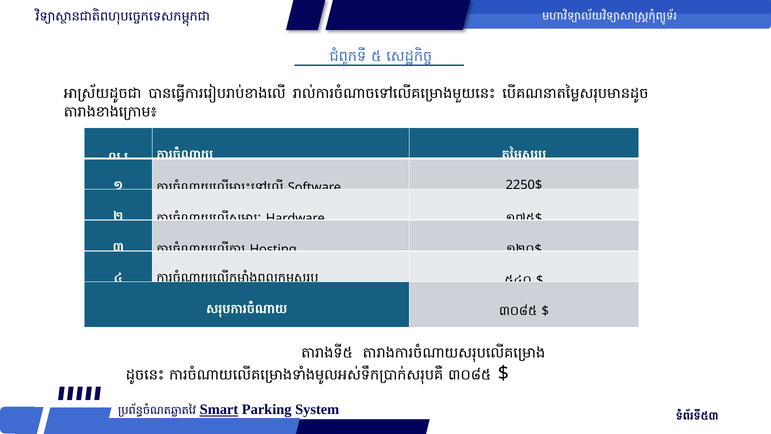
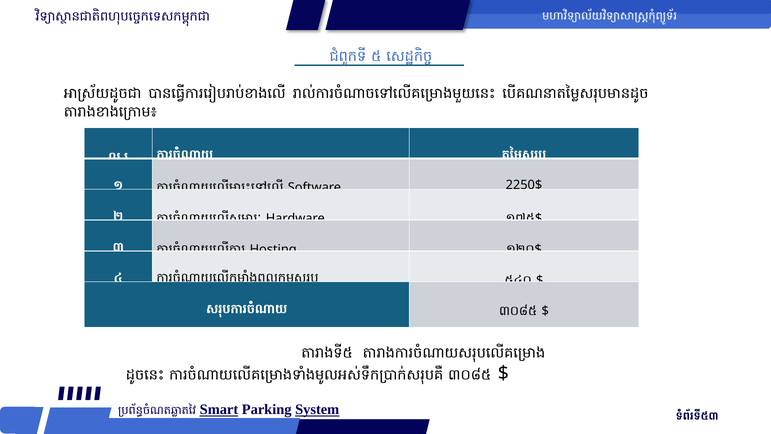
System underline: none -> present
